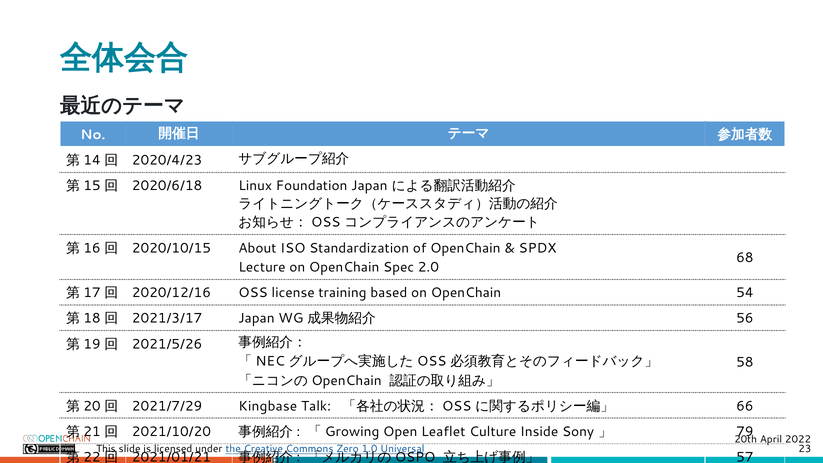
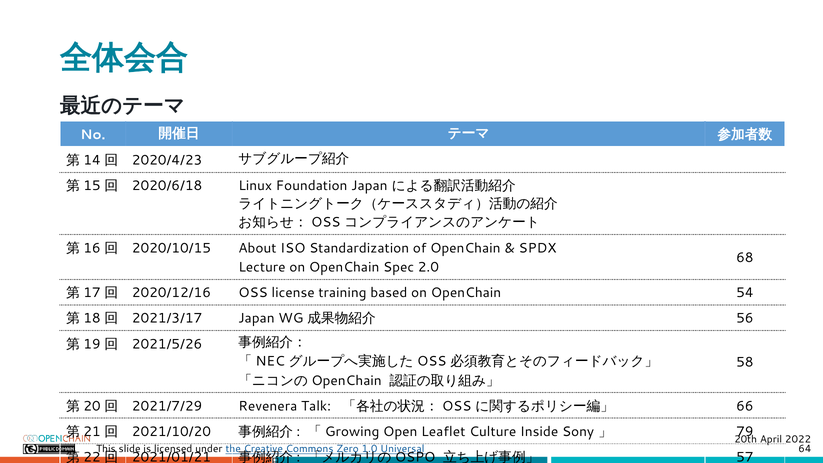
Kingbase: Kingbase -> Revenera
23: 23 -> 64
